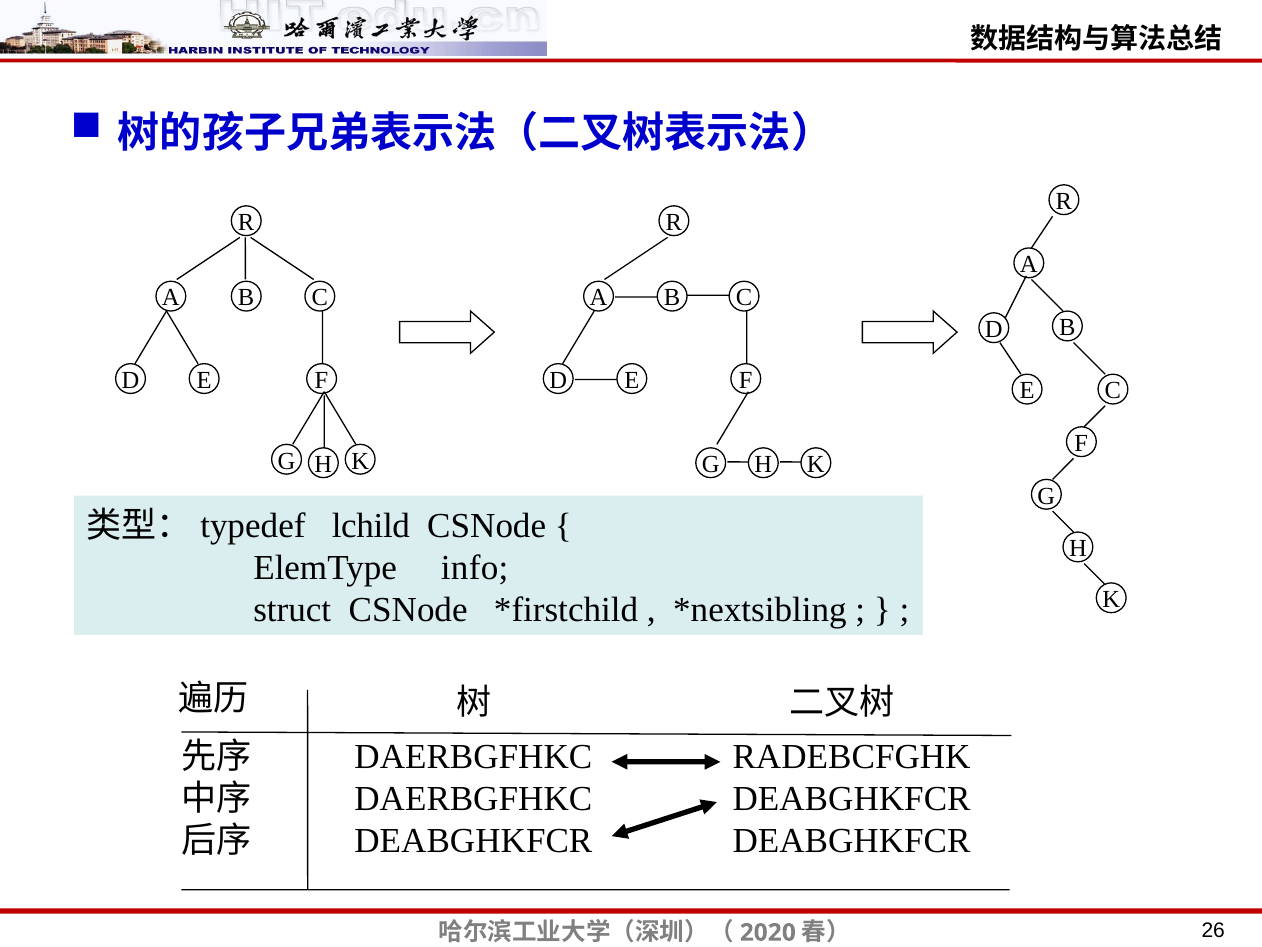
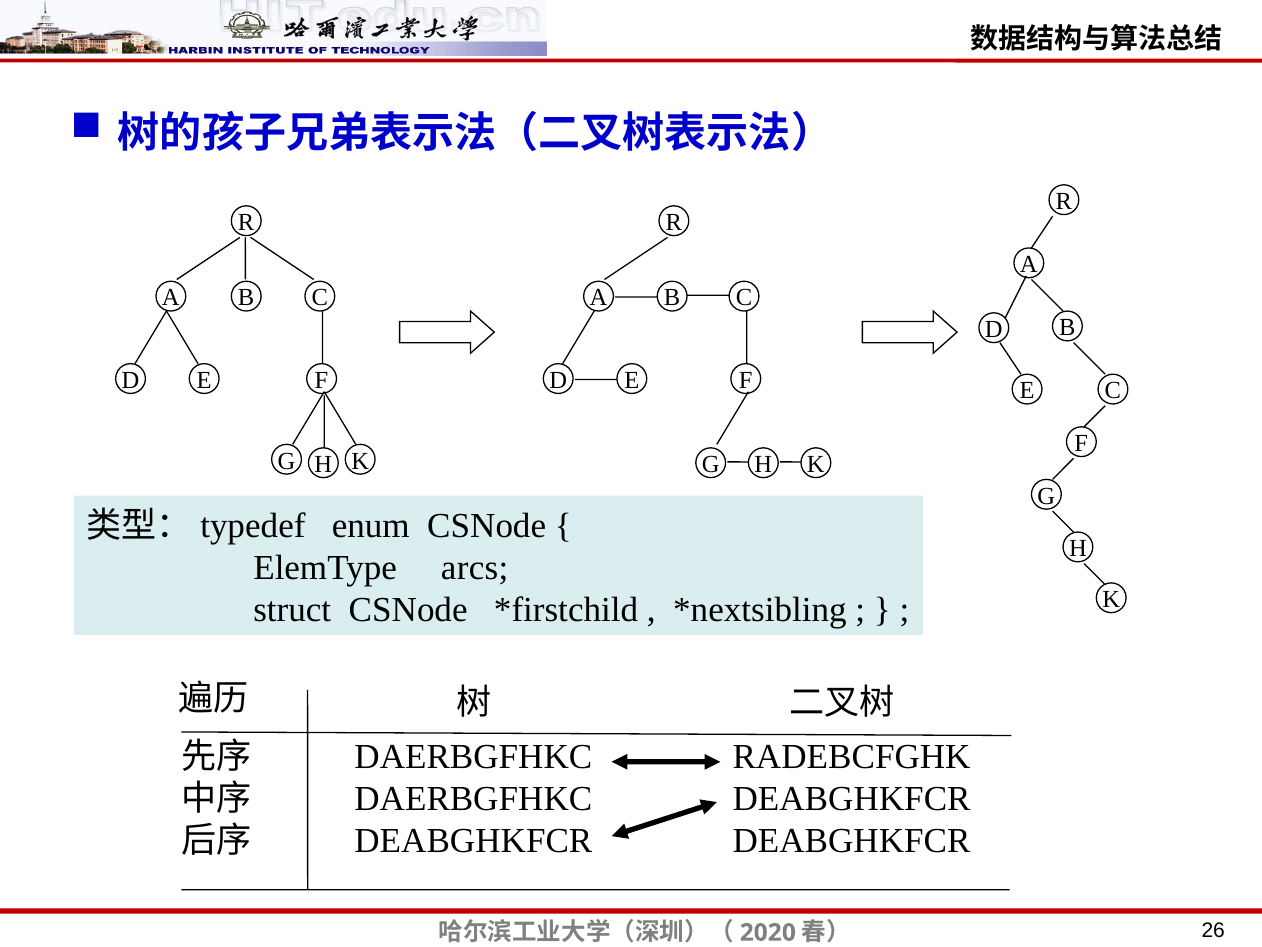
lchild: lchild -> enum
info: info -> arcs
